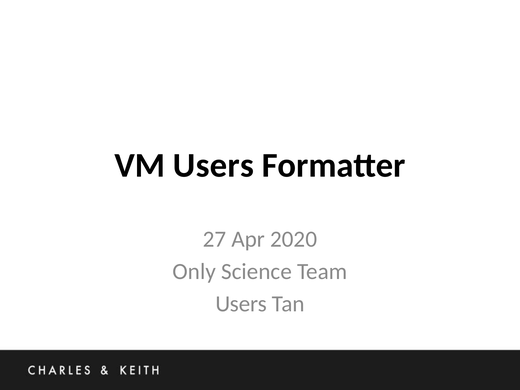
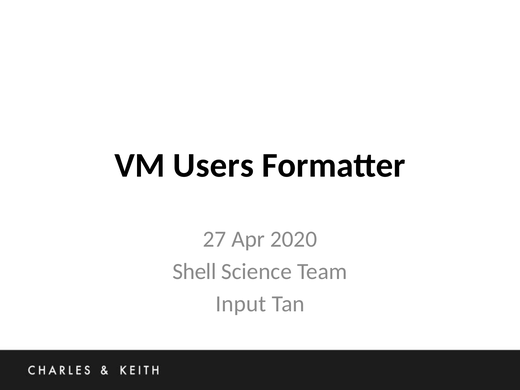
Only: Only -> Shell
Users at (241, 304): Users -> Input
